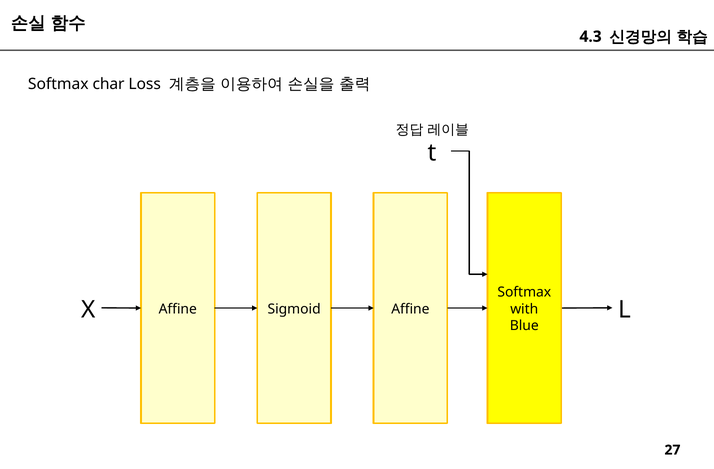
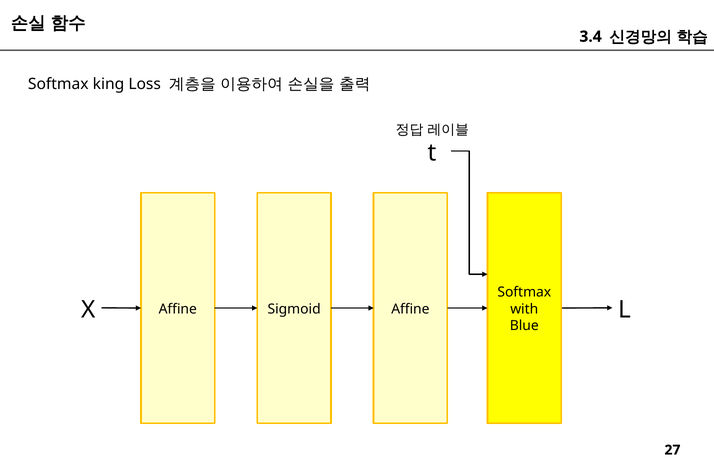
4.3: 4.3 -> 3.4
char: char -> king
